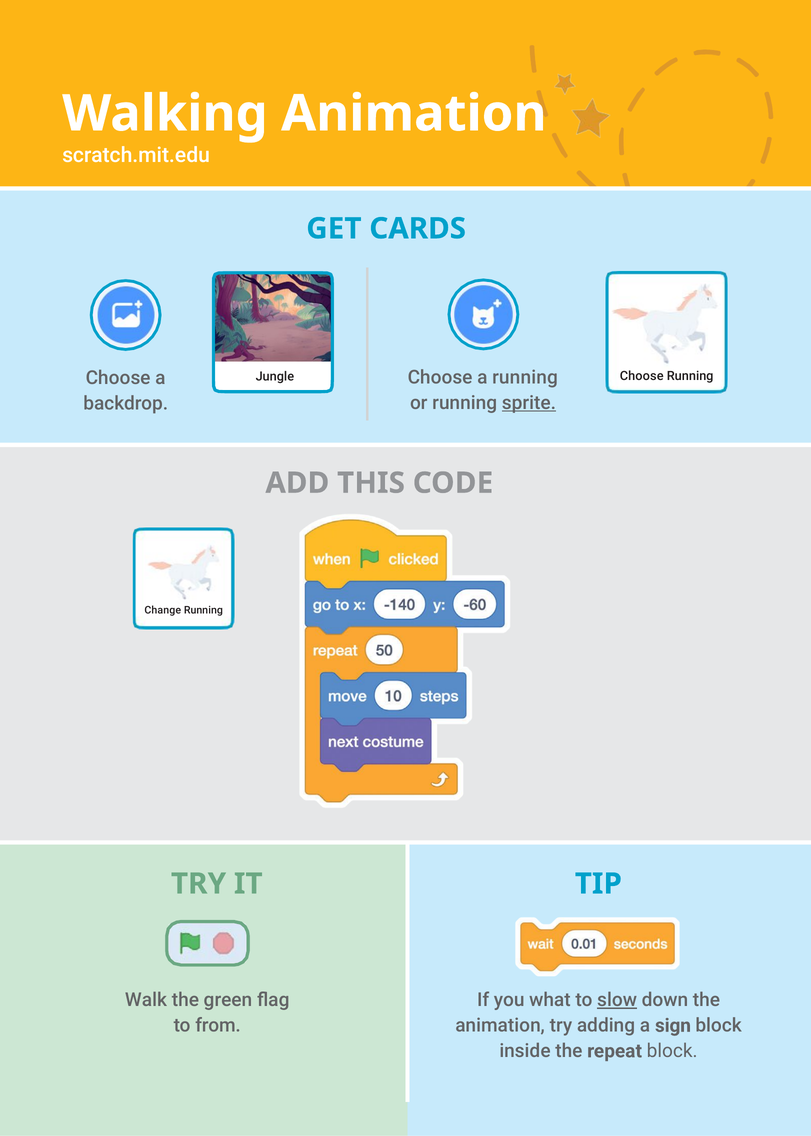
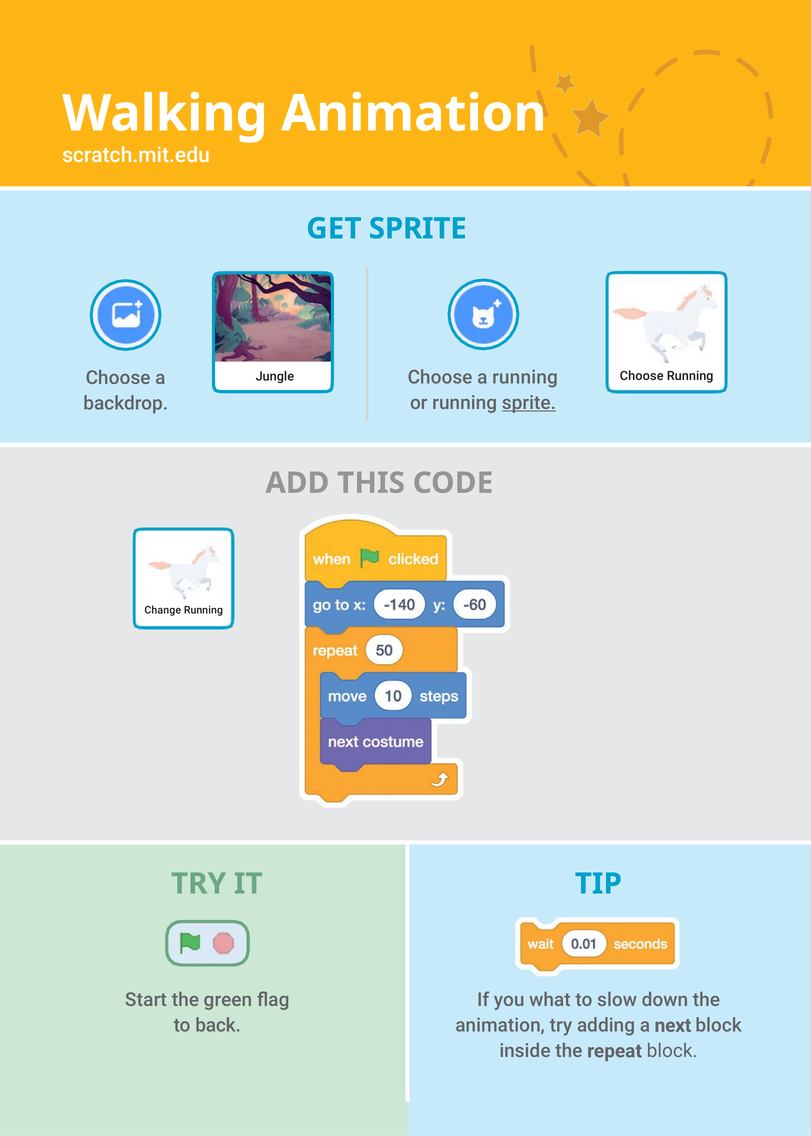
GET CARDS: CARDS -> SPRITE
Walk: Walk -> Start
slow underline: present -> none
from: from -> back
sign: sign -> next
